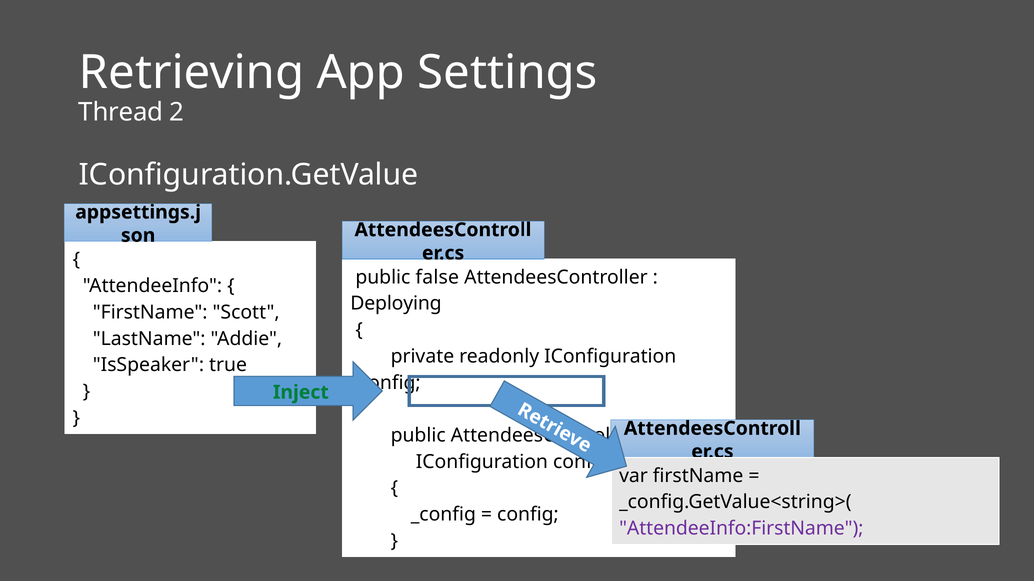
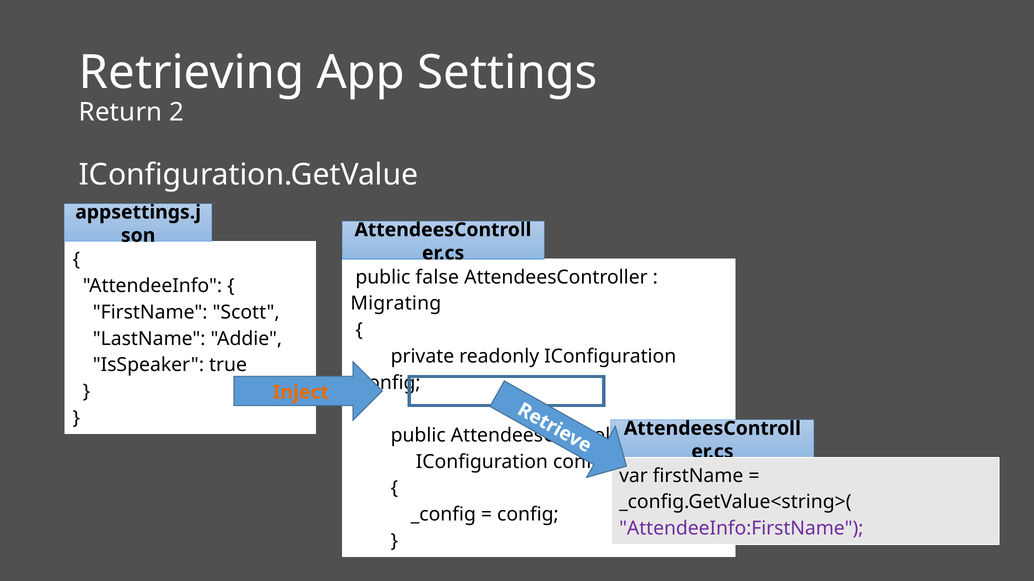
Thread: Thread -> Return
Deploying: Deploying -> Migrating
Inject colour: green -> orange
